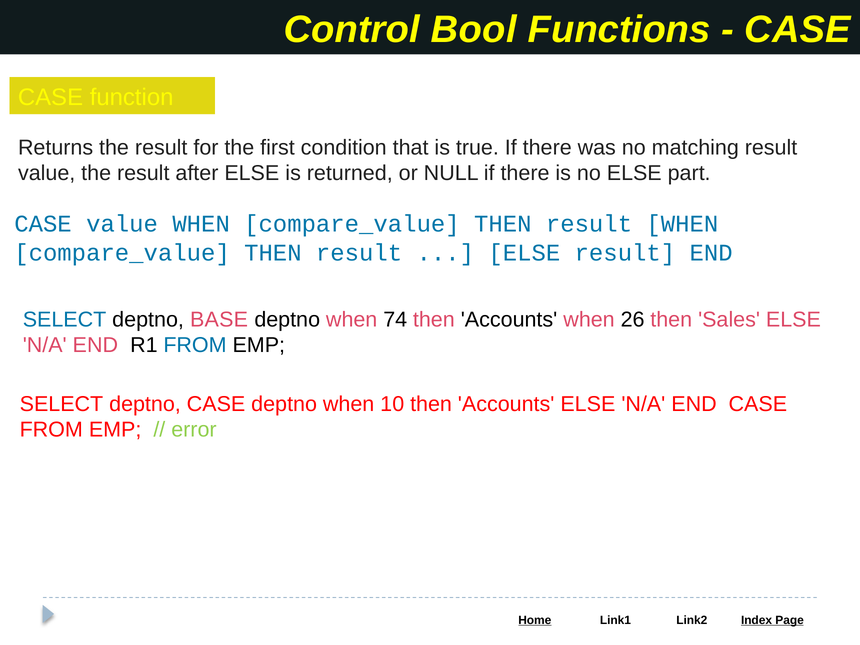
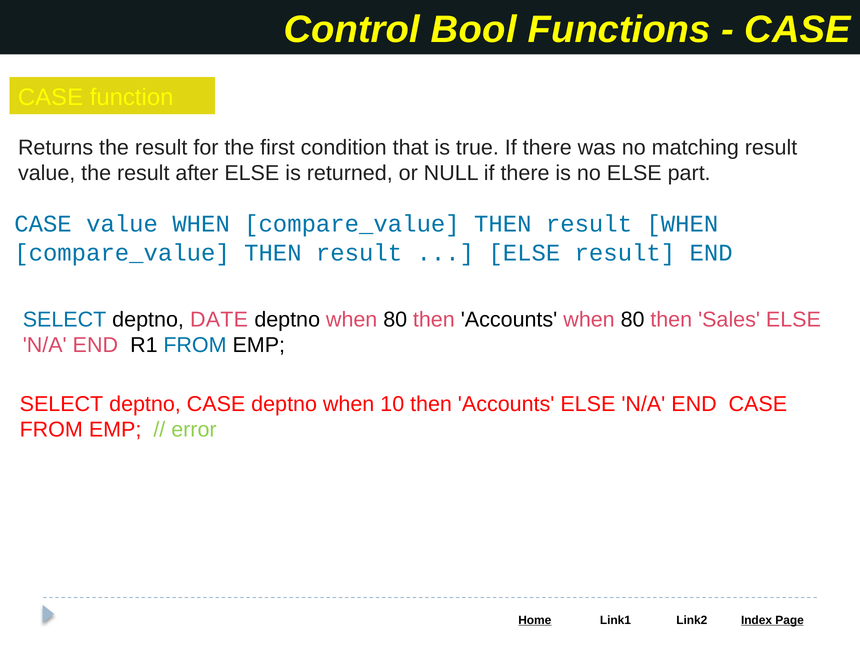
BASE: BASE -> DATE
deptno when 74: 74 -> 80
Accounts when 26: 26 -> 80
